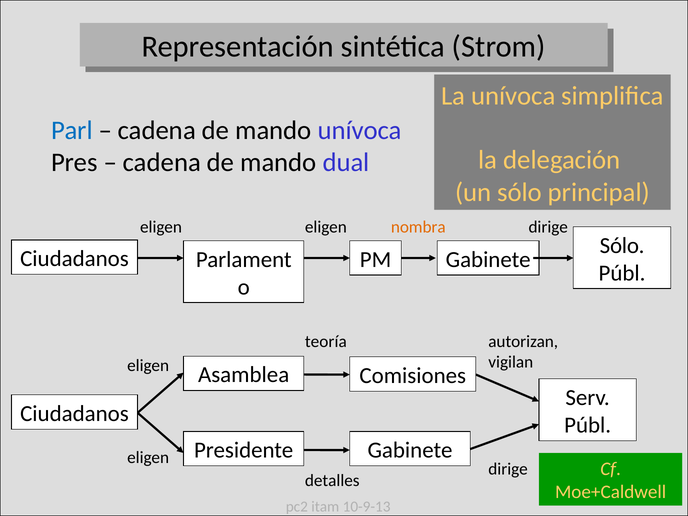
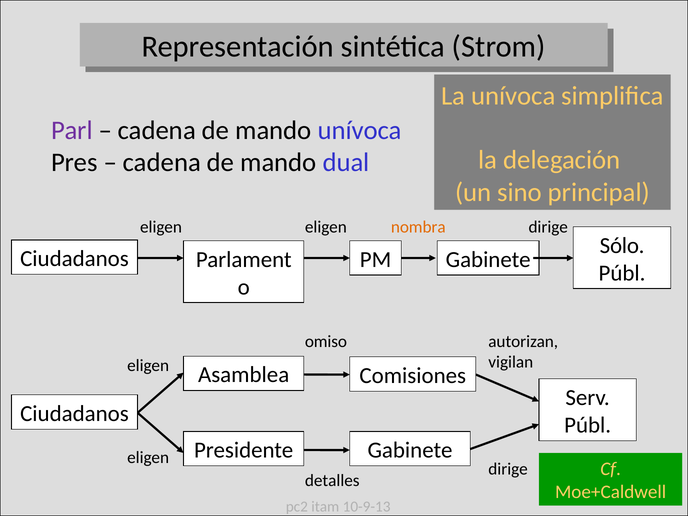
Parl colour: blue -> purple
un sólo: sólo -> sino
teoría: teoría -> omiso
